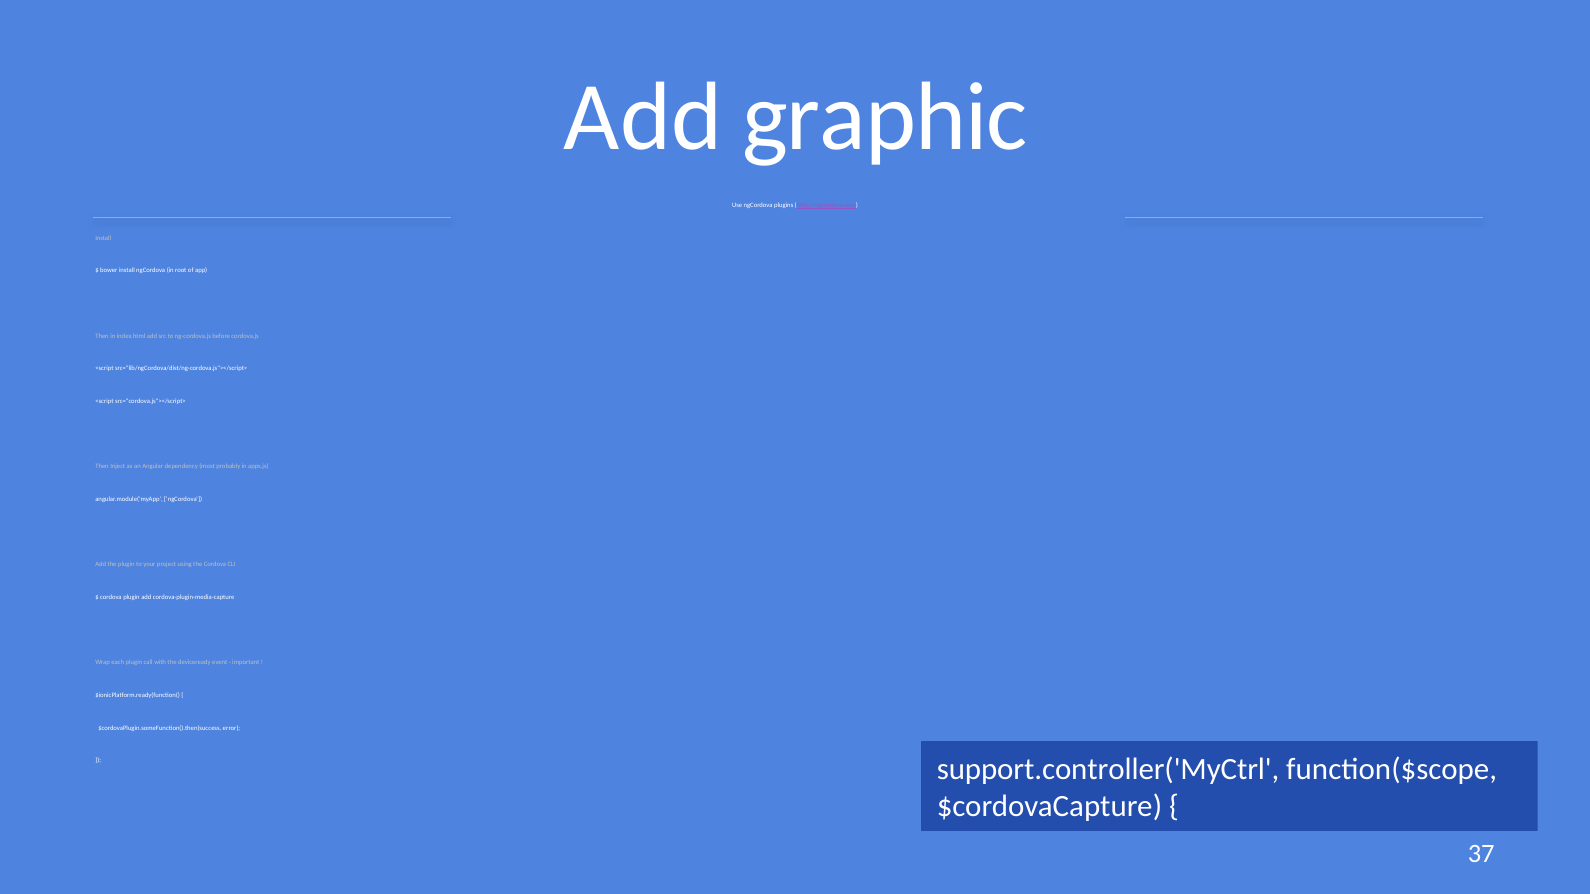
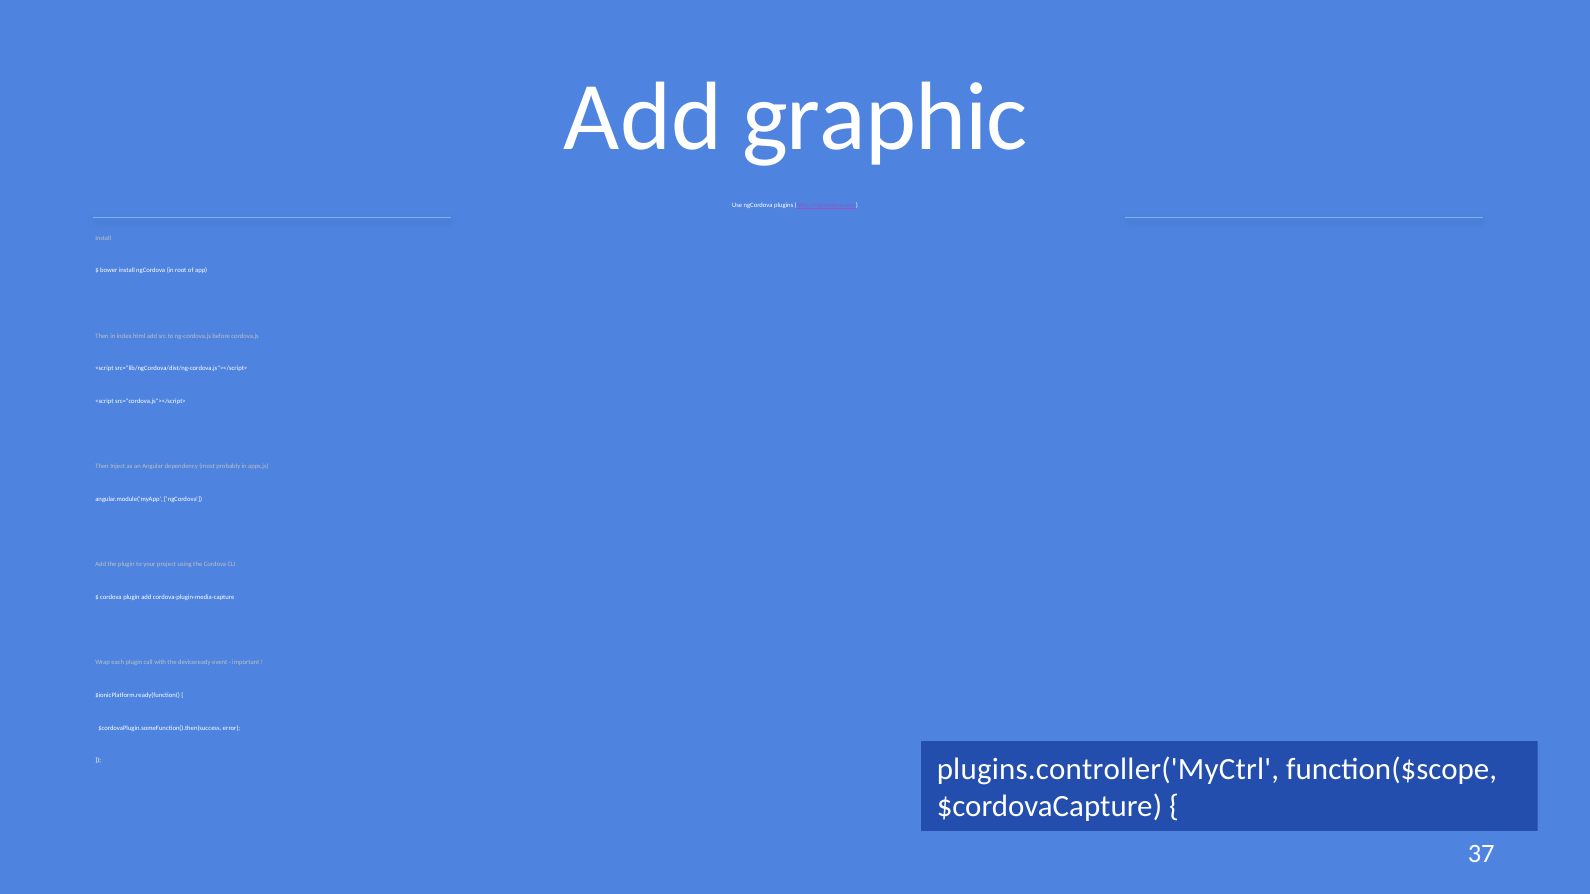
support.controller('MyCtrl: support.controller('MyCtrl -> plugins.controller('MyCtrl
